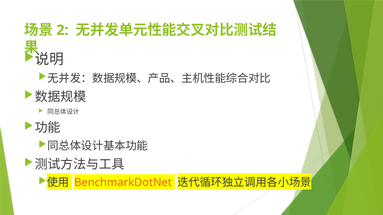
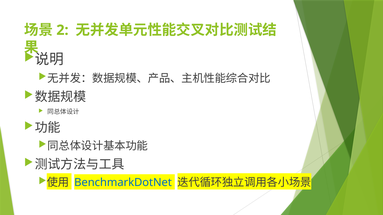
BenchmarkDotNet colour: orange -> blue
